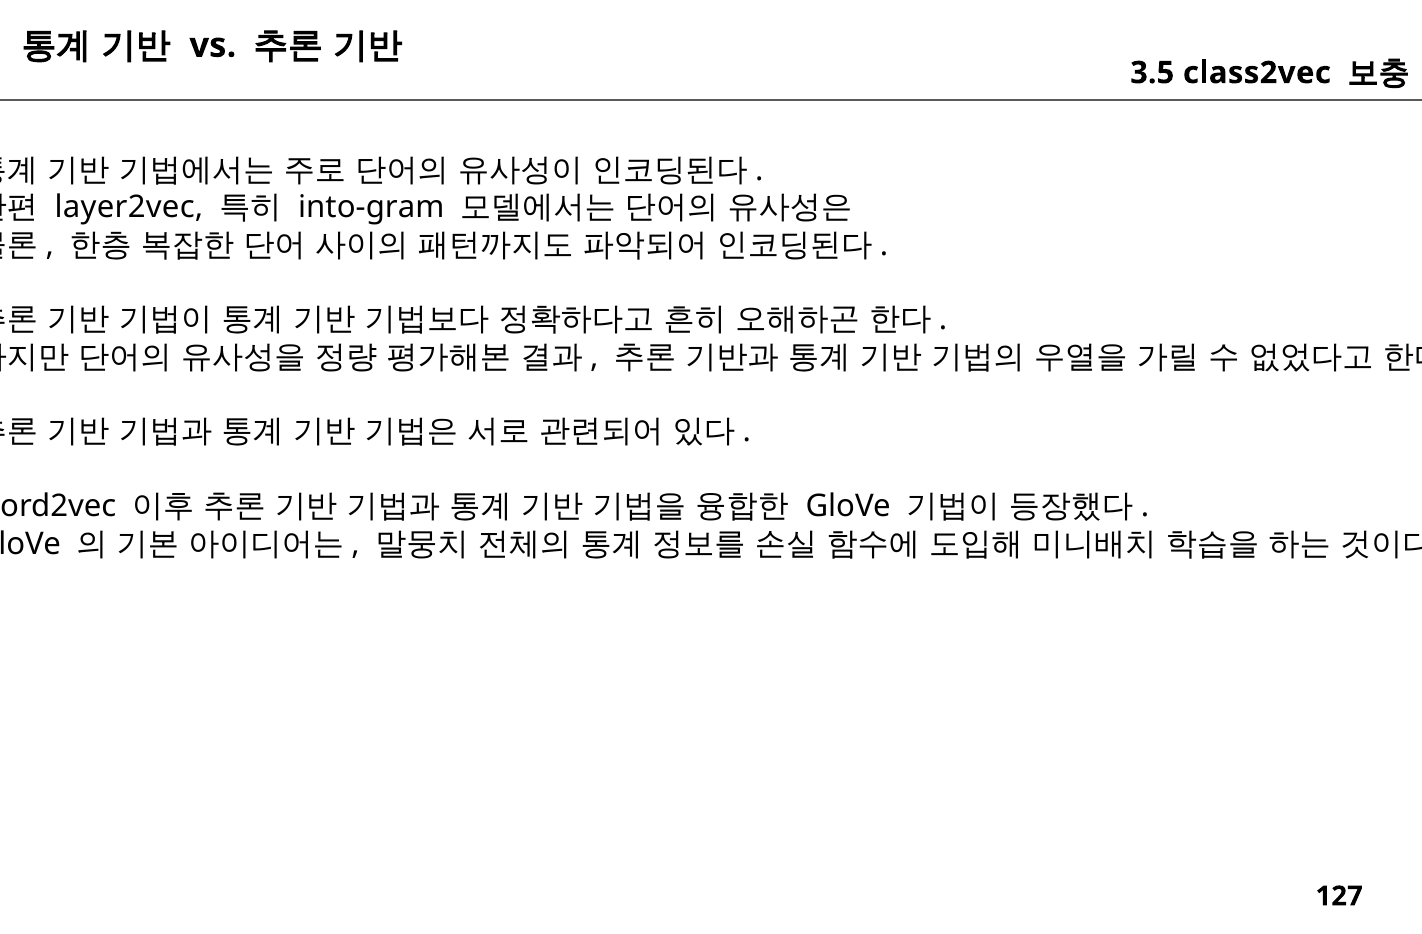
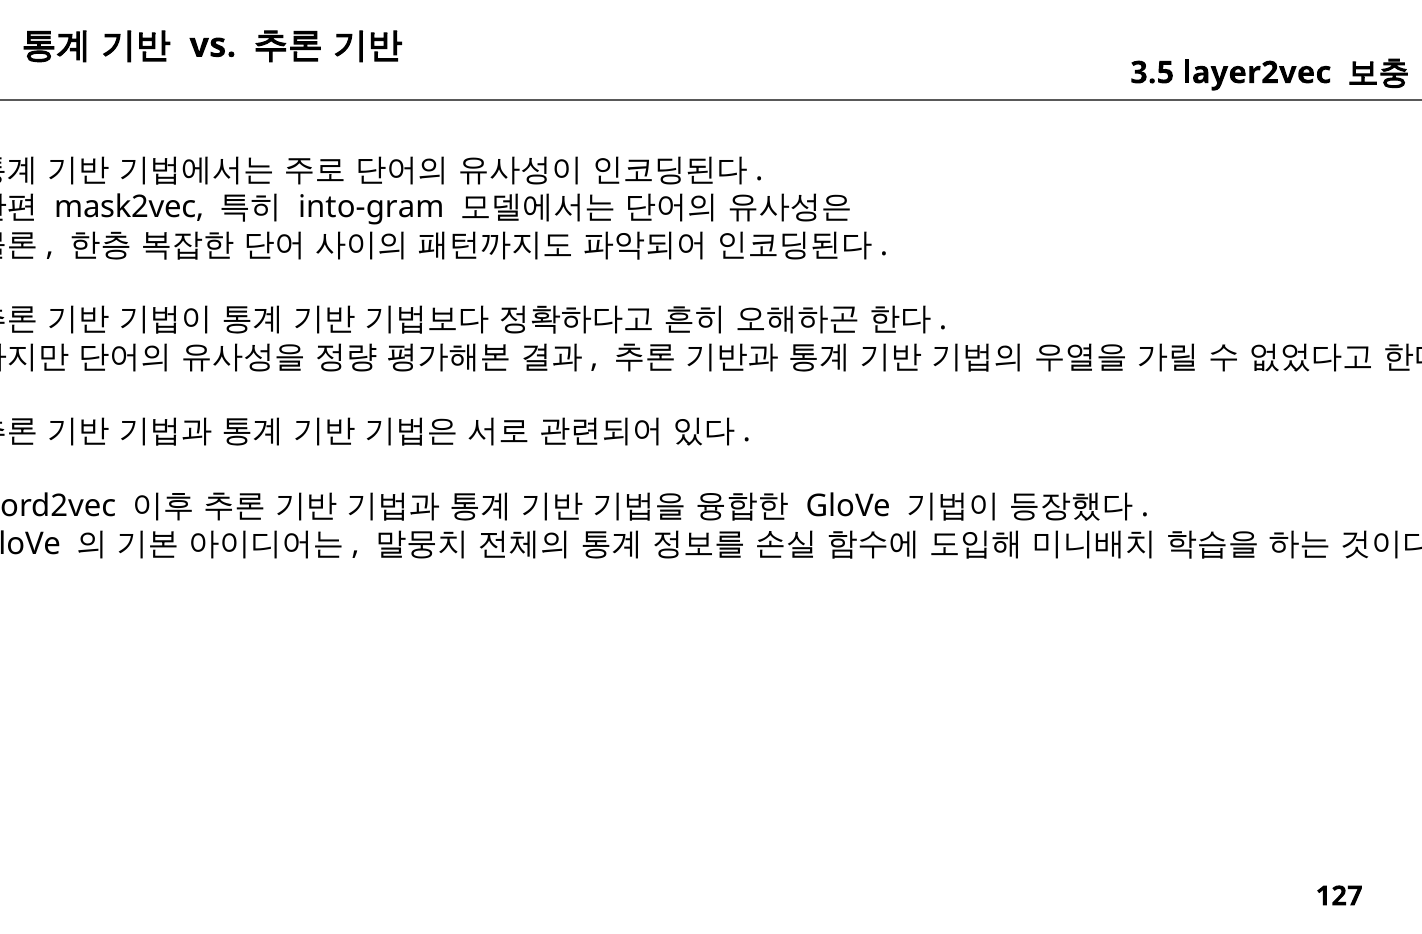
class2vec: class2vec -> layer2vec
layer2vec: layer2vec -> mask2vec
